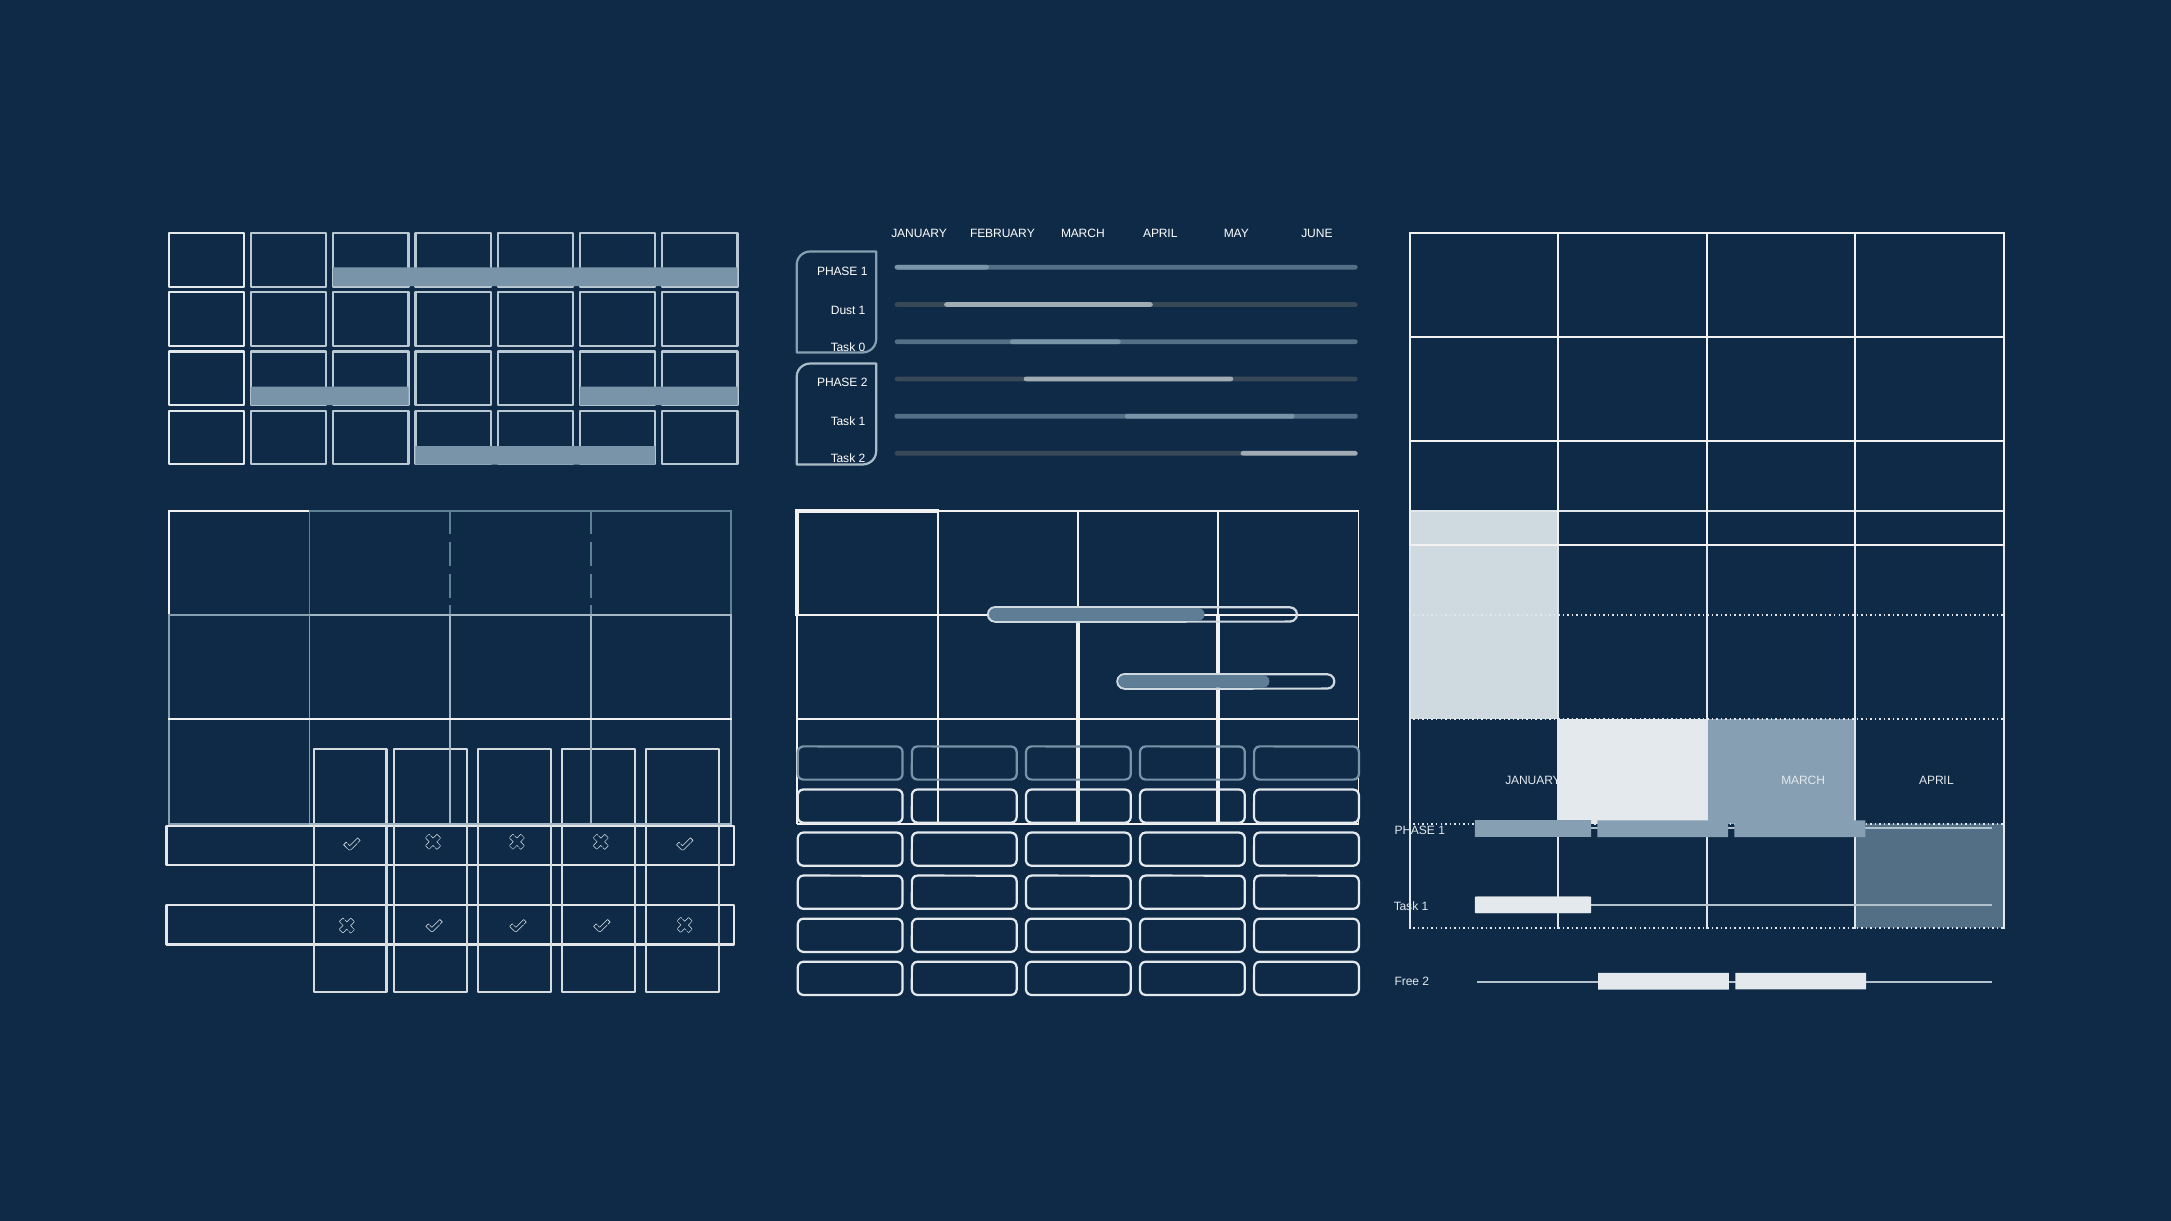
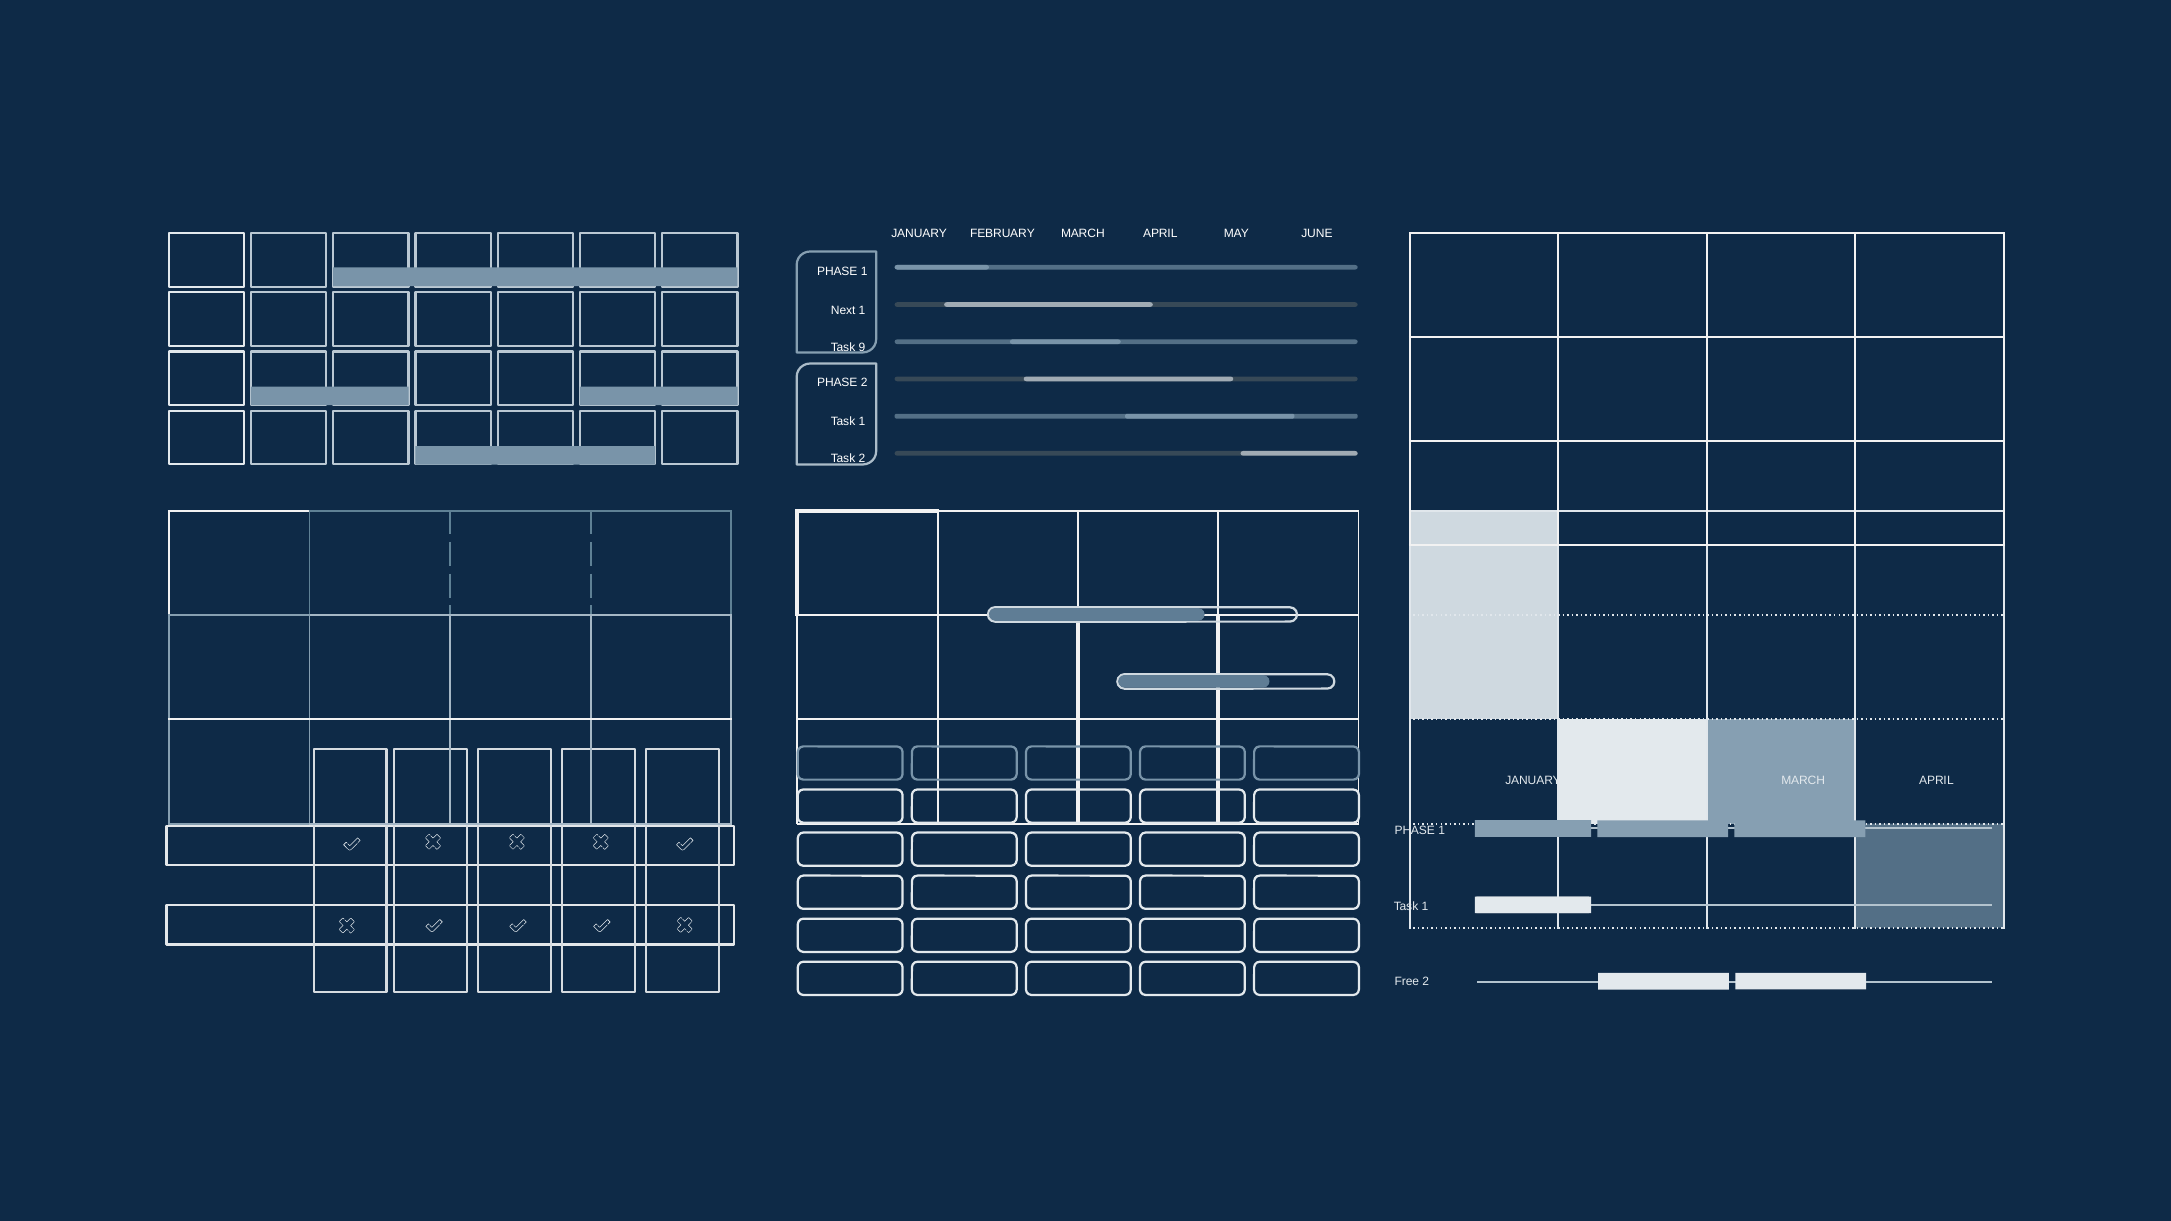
Dust: Dust -> Next
0: 0 -> 9
